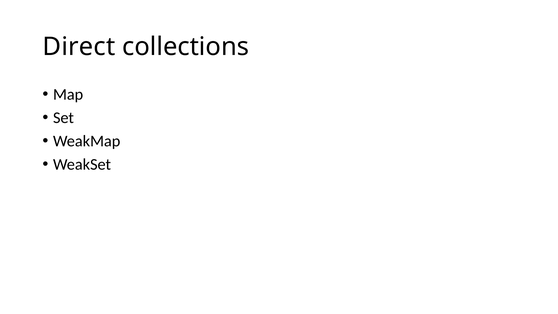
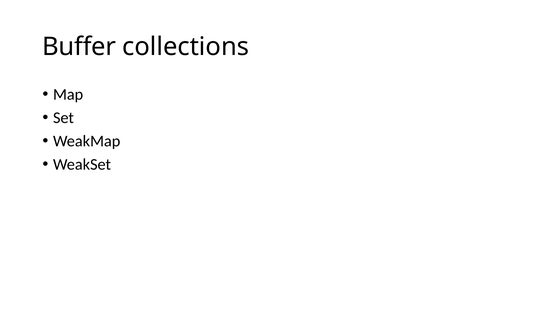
Direct: Direct -> Buffer
